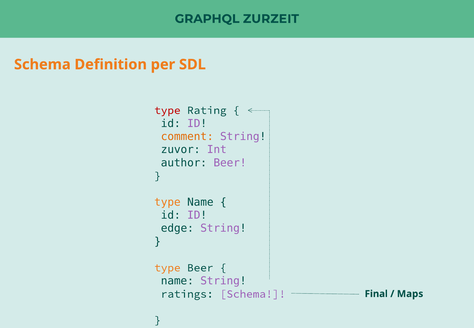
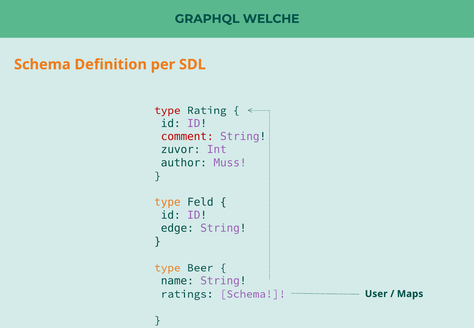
ZURZEIT: ZURZEIT -> WELCHE
comment colour: orange -> red
author Beer: Beer -> Muss
type Name: Name -> Feld
Final: Final -> User
